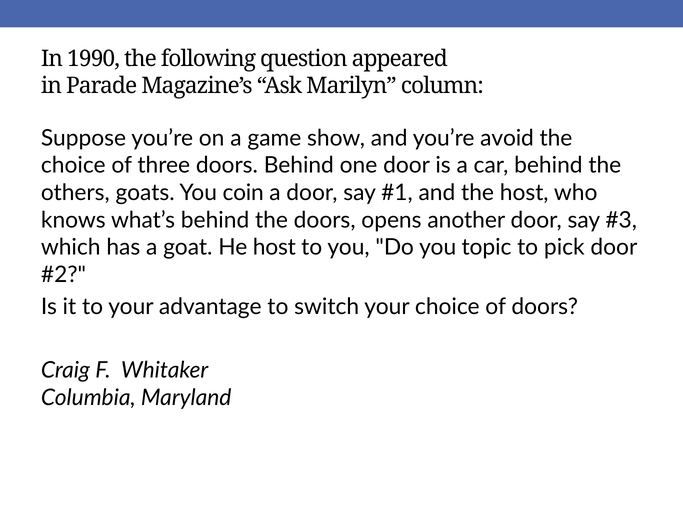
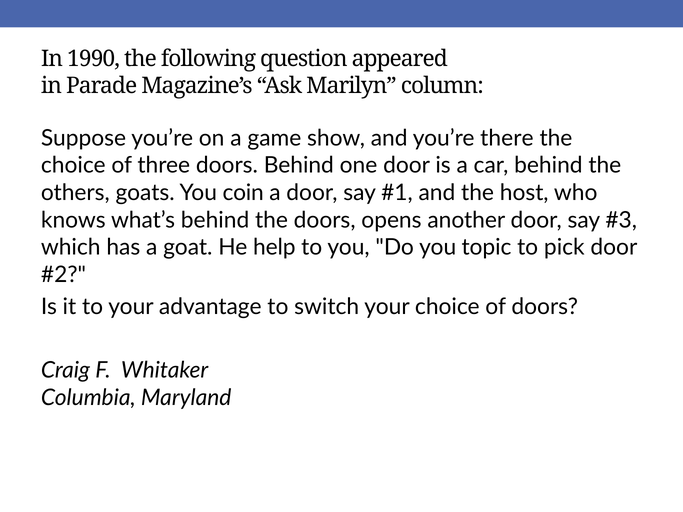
avoid: avoid -> there
He host: host -> help
